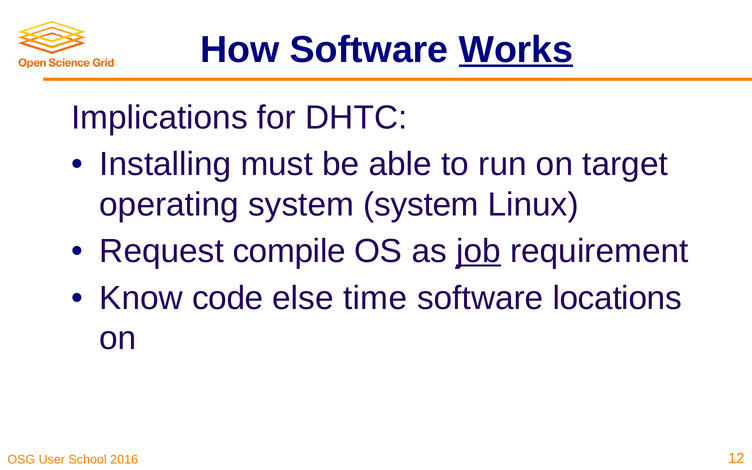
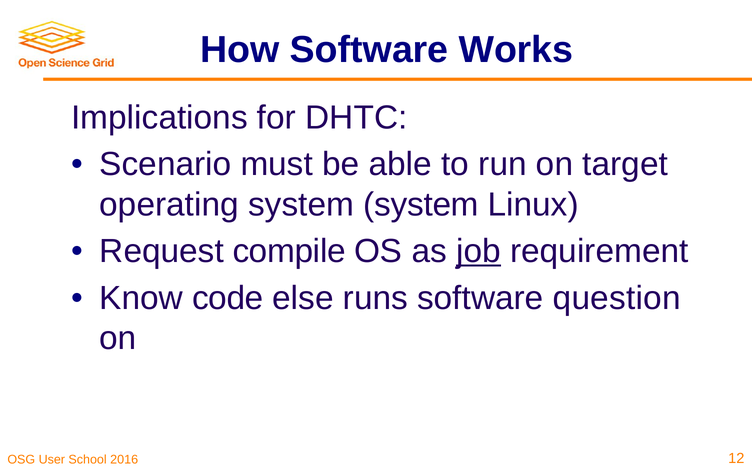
Works underline: present -> none
Installing: Installing -> Scenario
time: time -> runs
locations: locations -> question
